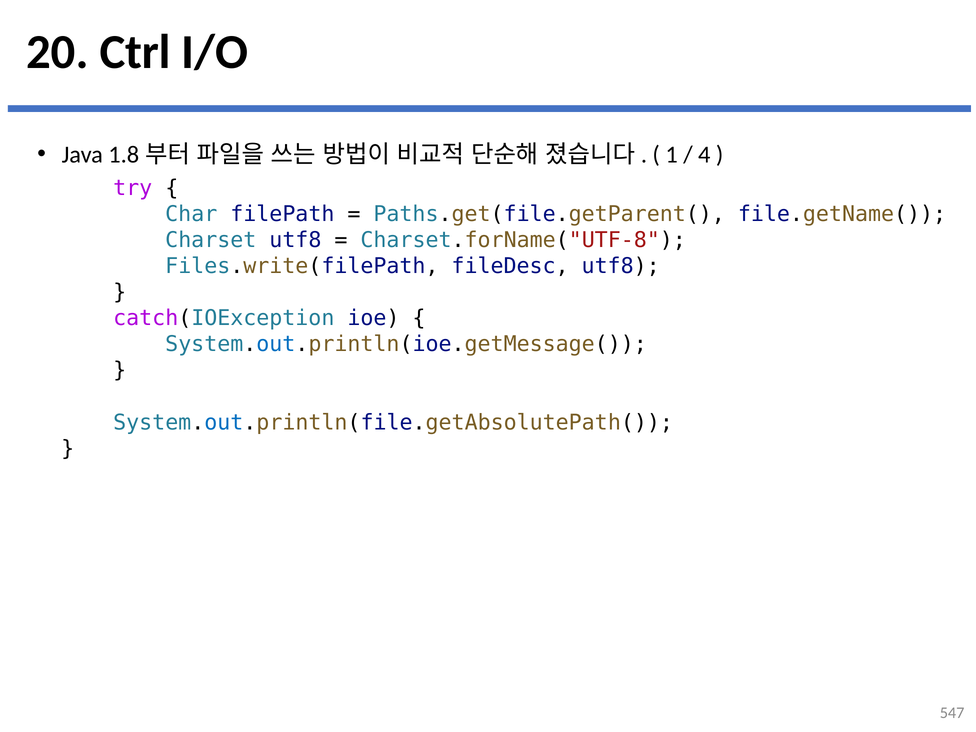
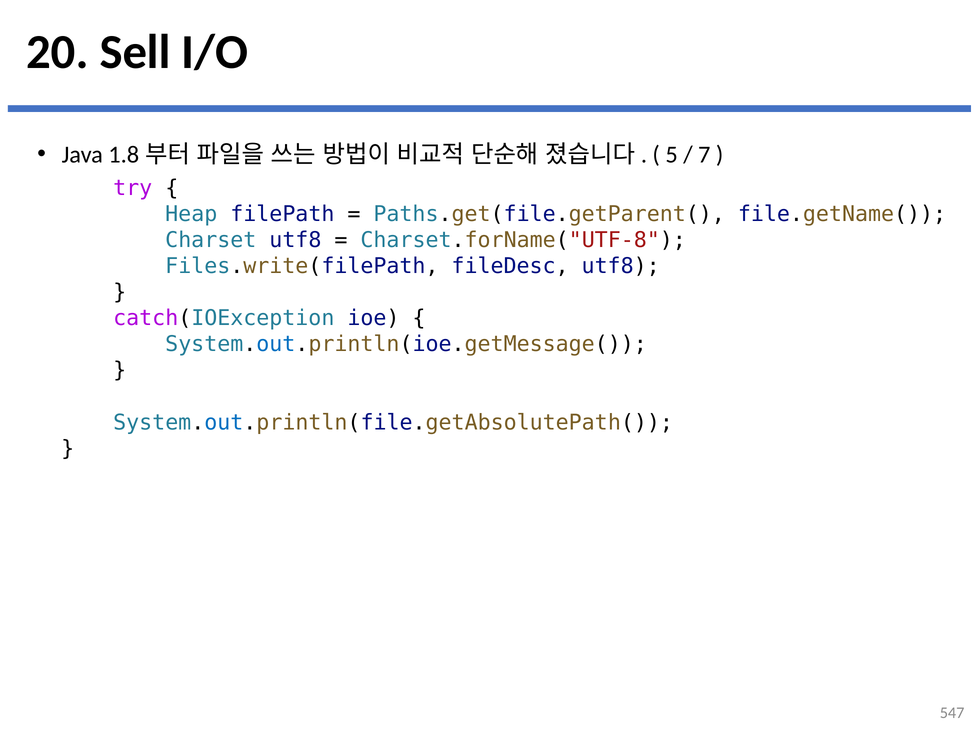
Ctrl: Ctrl -> Sell
1: 1 -> 5
4: 4 -> 7
Char: Char -> Heap
